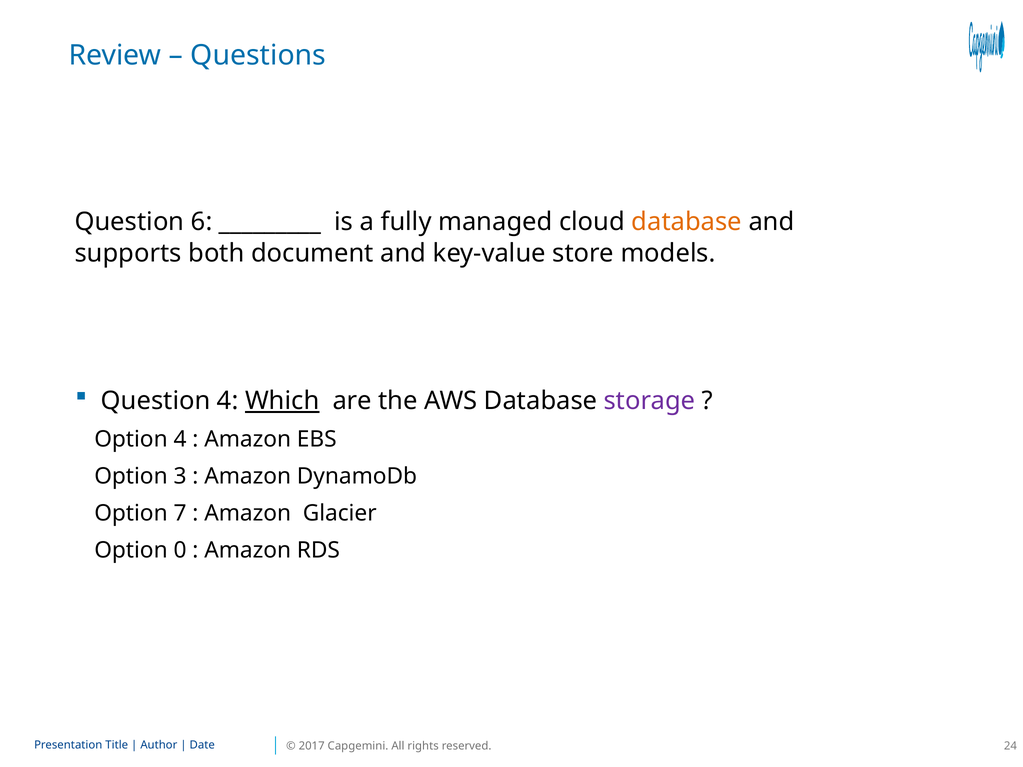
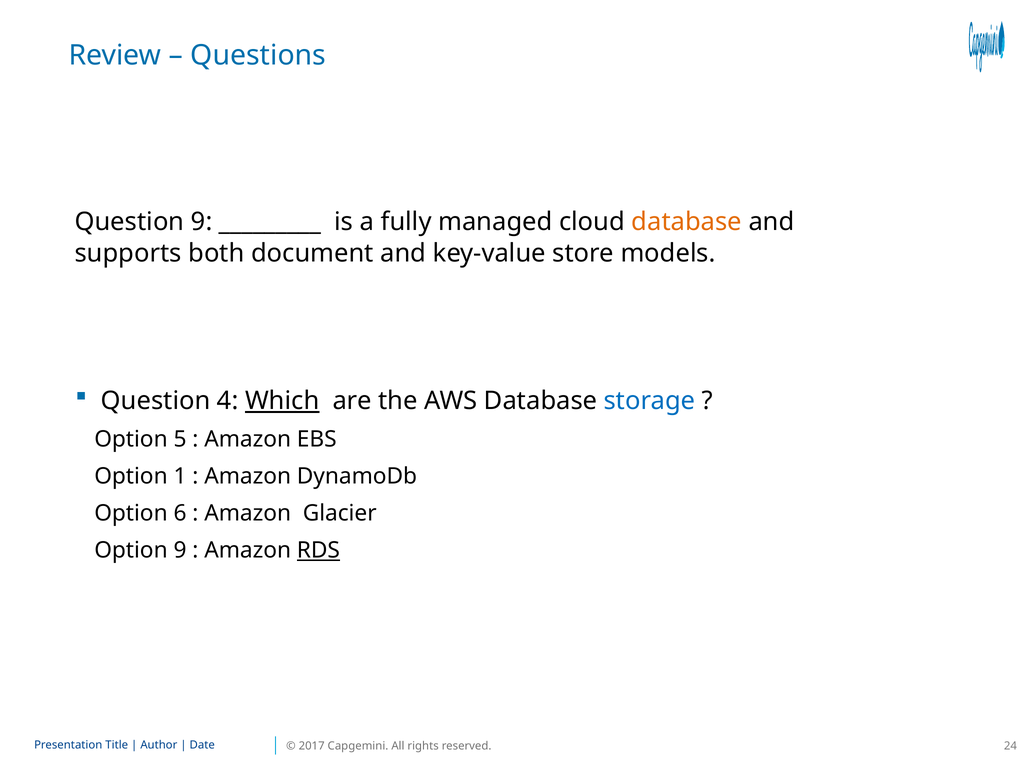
Question 6: 6 -> 9
storage colour: purple -> blue
Option 4: 4 -> 5
3: 3 -> 1
7: 7 -> 6
Option 0: 0 -> 9
RDS underline: none -> present
